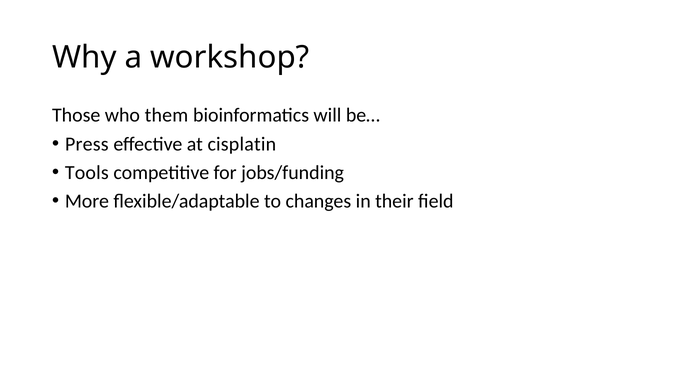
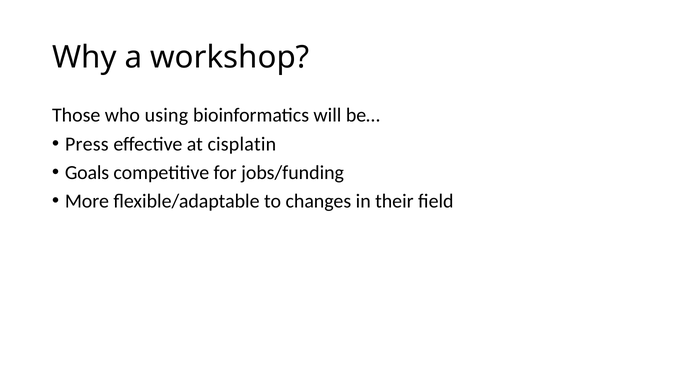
them: them -> using
Tools: Tools -> Goals
